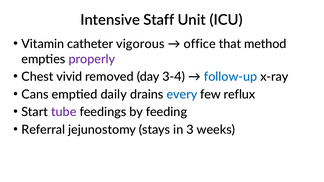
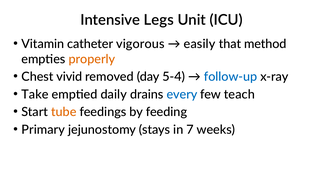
Staff: Staff -> Legs
office: office -> easily
properly colour: purple -> orange
3-4: 3-4 -> 5-4
Cans: Cans -> Take
reflux: reflux -> teach
tube colour: purple -> orange
Referral: Referral -> Primary
3: 3 -> 7
